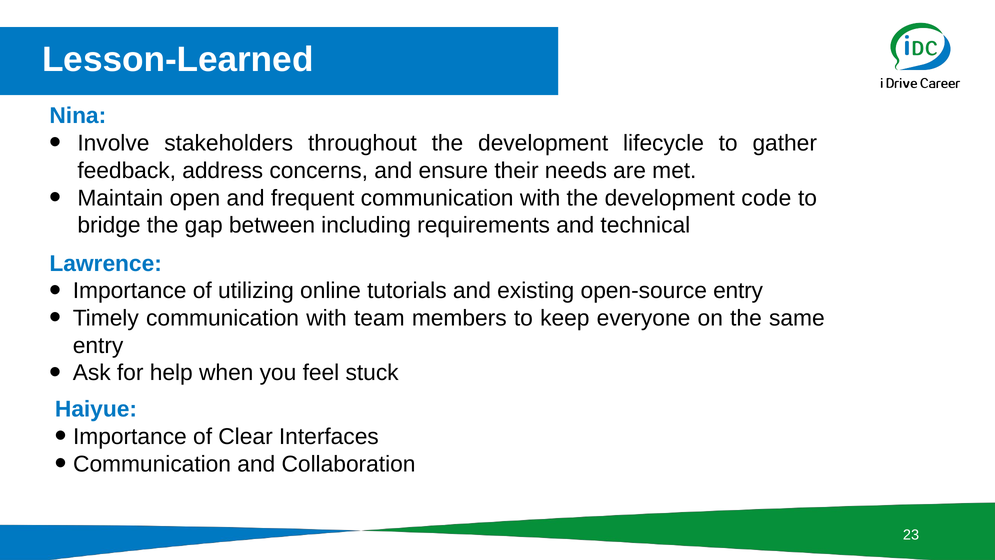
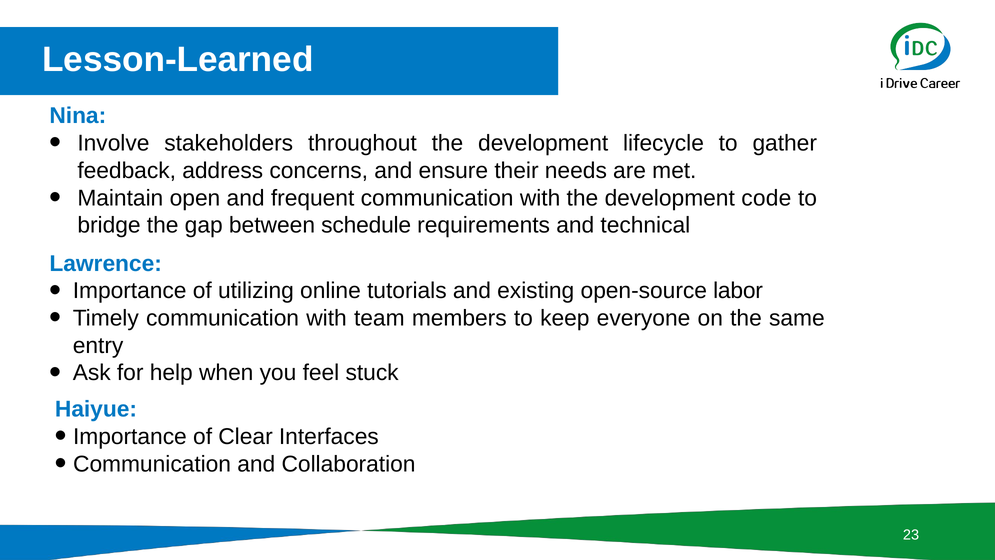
including: including -> schedule
open-source entry: entry -> labor
